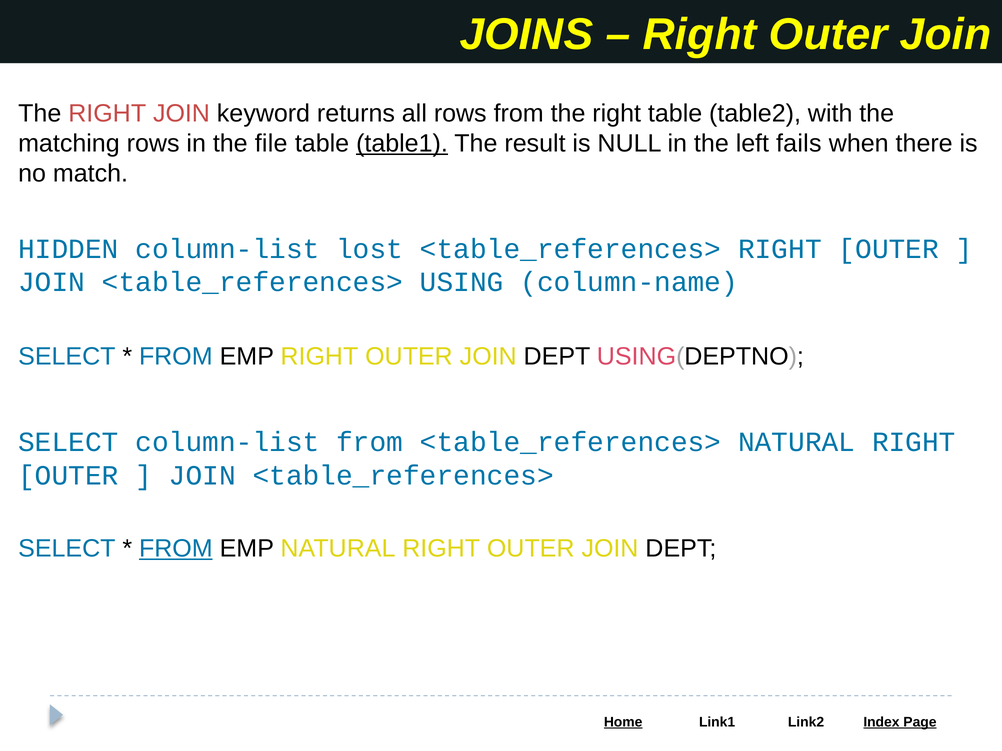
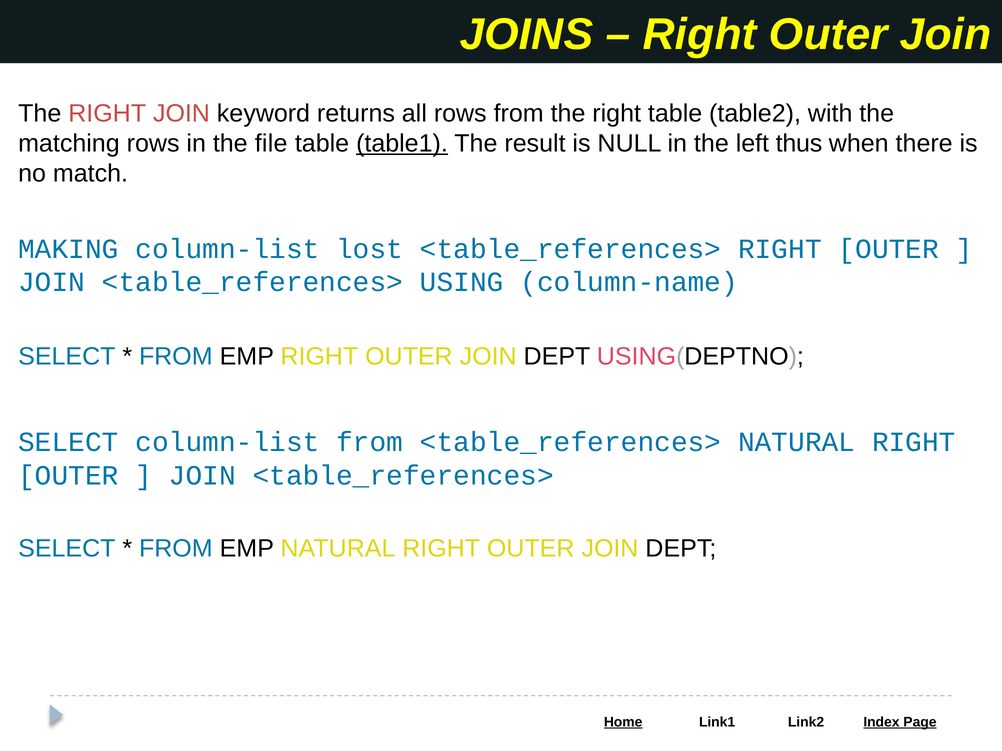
fails: fails -> thus
HIDDEN: HIDDEN -> MAKING
FROM at (176, 549) underline: present -> none
